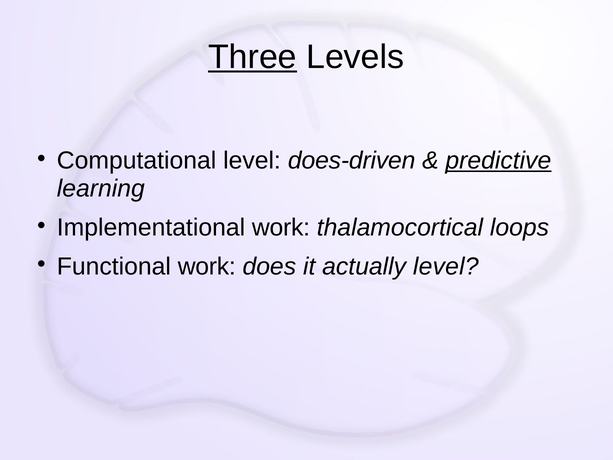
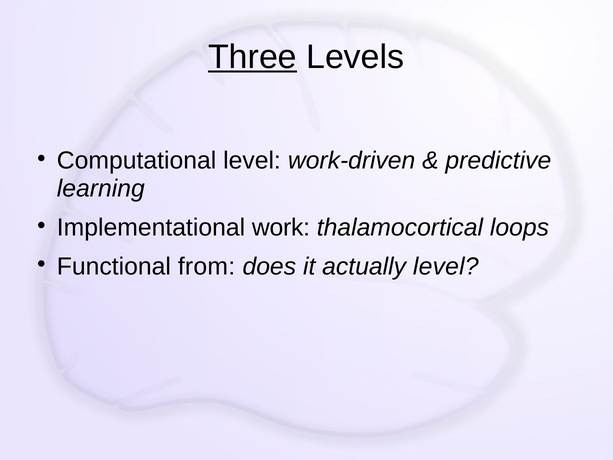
does-driven: does-driven -> work-driven
predictive underline: present -> none
Functional work: work -> from
